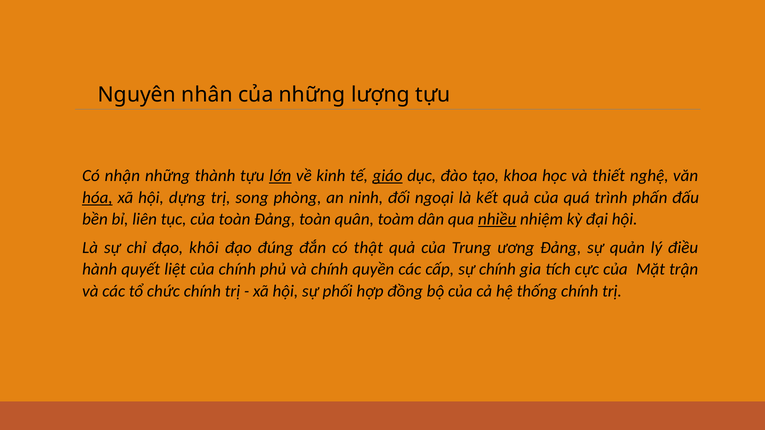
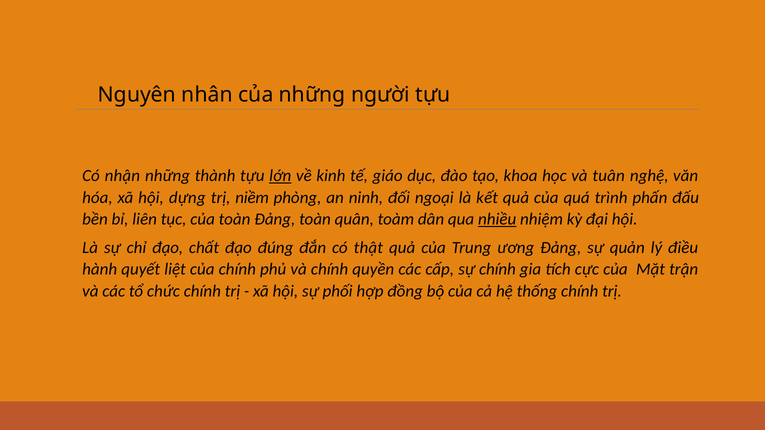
lượng: lượng -> người
giáo underline: present -> none
thiết: thiết -> tuân
hóa underline: present -> none
song: song -> niềm
khôi: khôi -> chất
